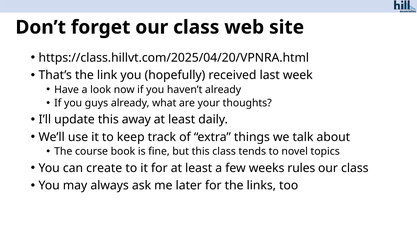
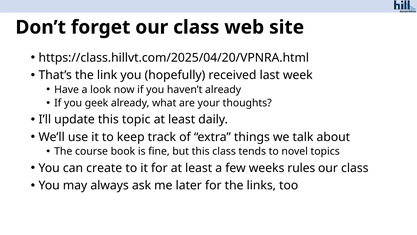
guys: guys -> geek
away: away -> topic
